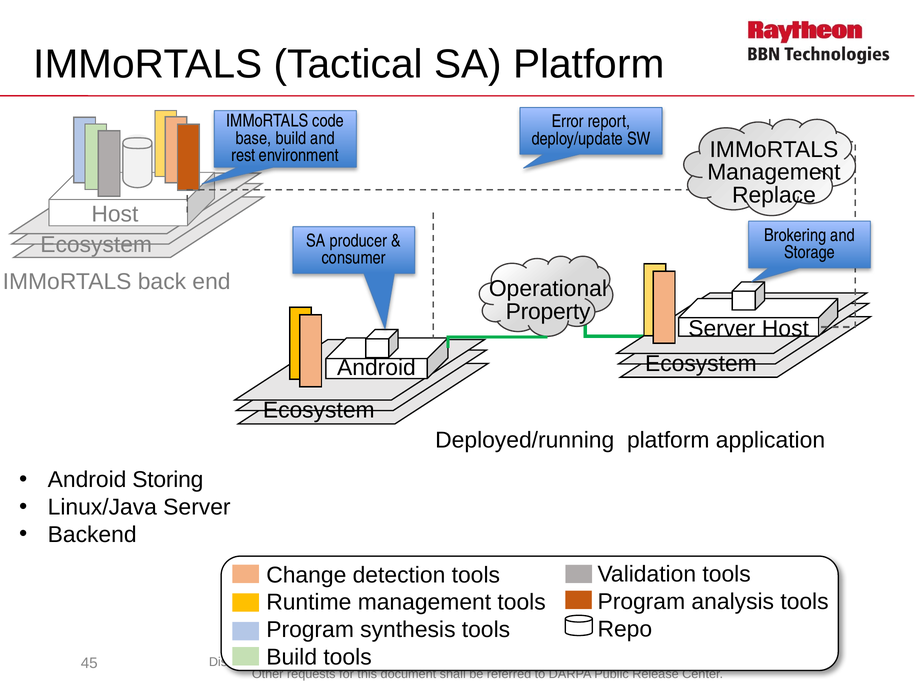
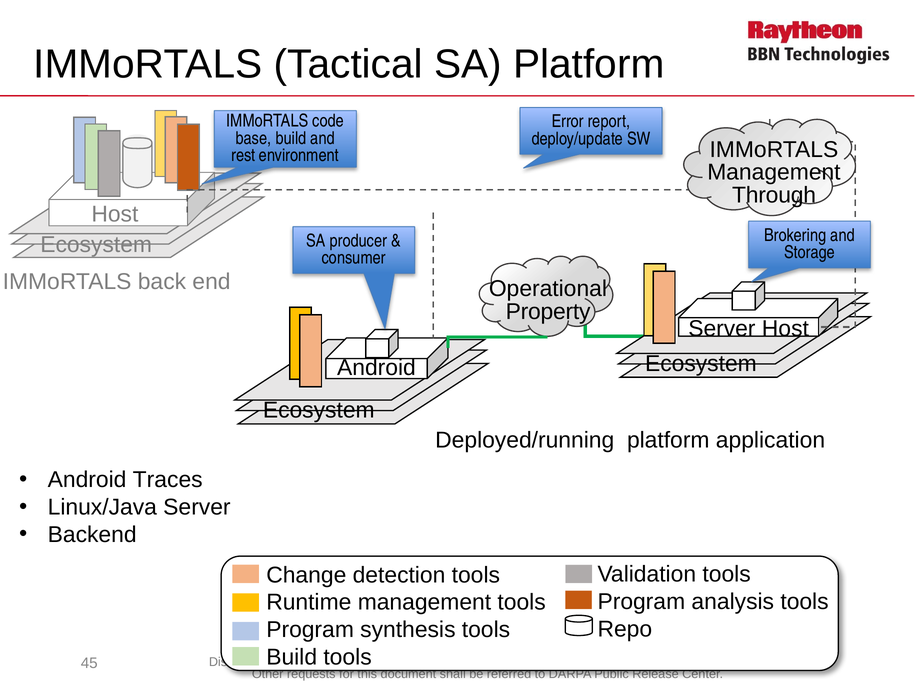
Replace: Replace -> Through
Storing: Storing -> Traces
